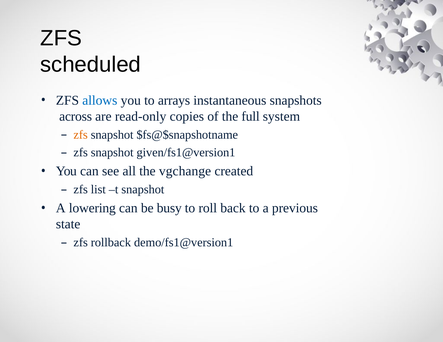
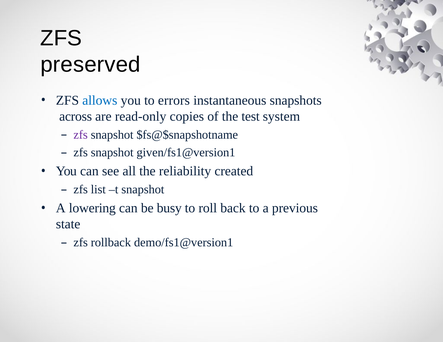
scheduled: scheduled -> preserved
arrays: arrays -> errors
full: full -> test
zfs at (81, 135) colour: orange -> purple
vgchange: vgchange -> reliability
